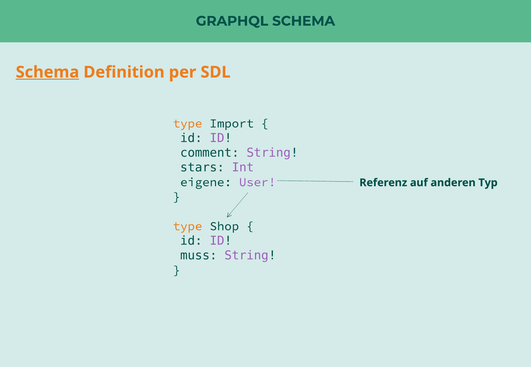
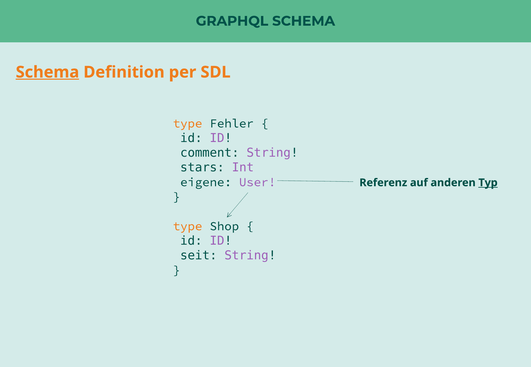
Import: Import -> Fehler
Typ underline: none -> present
muss: muss -> seit
